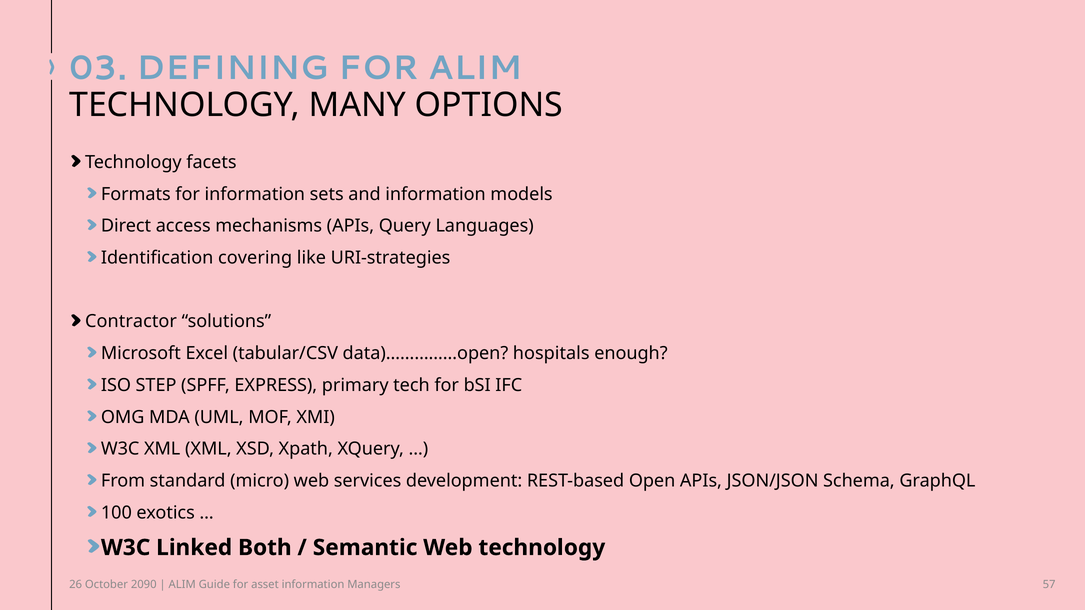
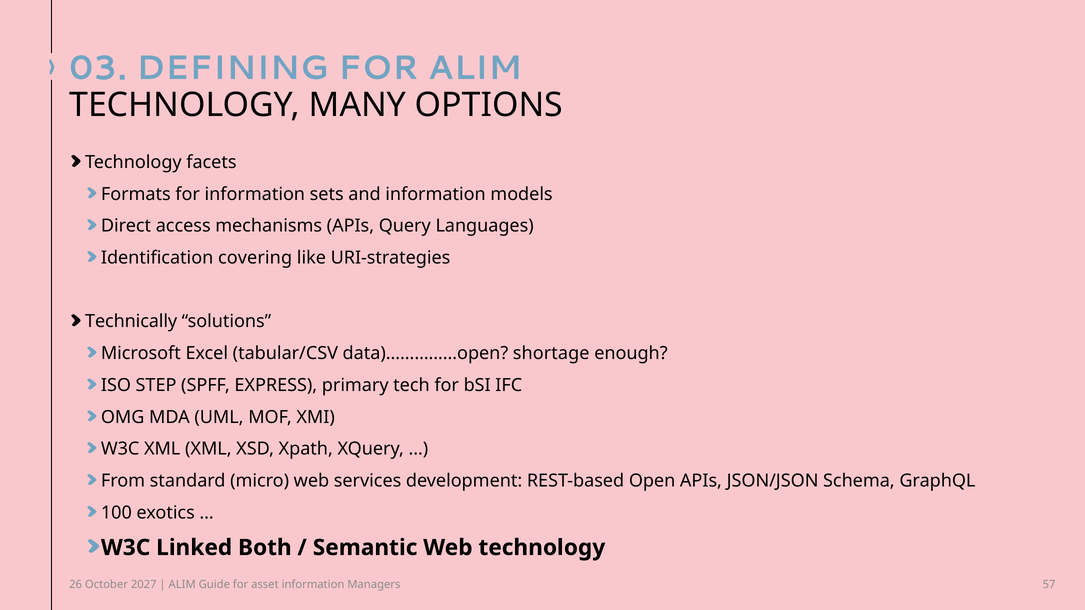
Contractor: Contractor -> Technically
hospitals: hospitals -> shortage
2090: 2090 -> 2027
